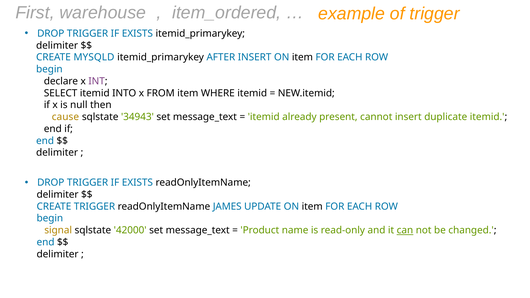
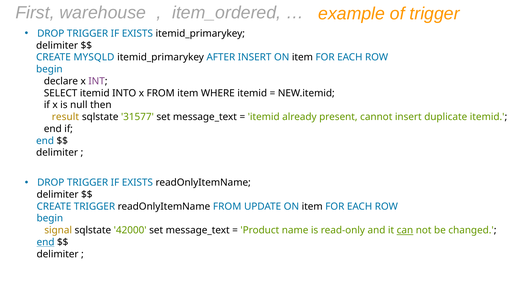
cause: cause -> result
34943: 34943 -> 31577
readOnlyItemName JAMES: JAMES -> FROM
end at (46, 242) underline: none -> present
